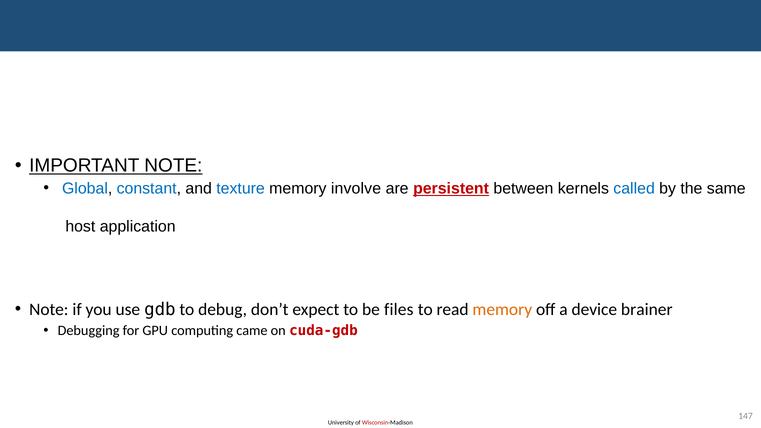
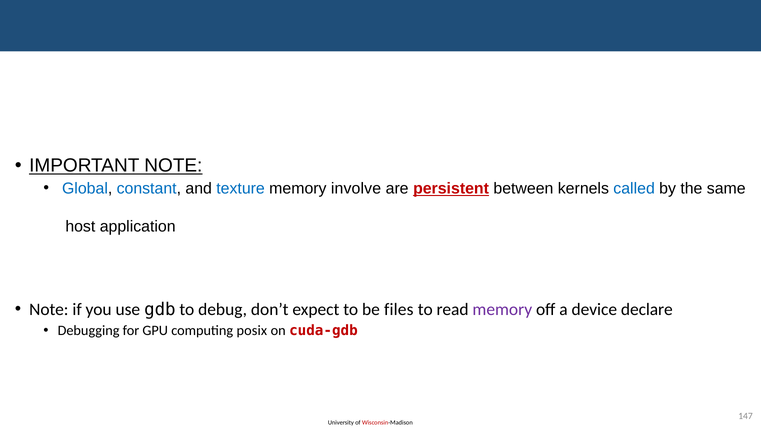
memory at (502, 309) colour: orange -> purple
brainer: brainer -> declare
came: came -> posix
